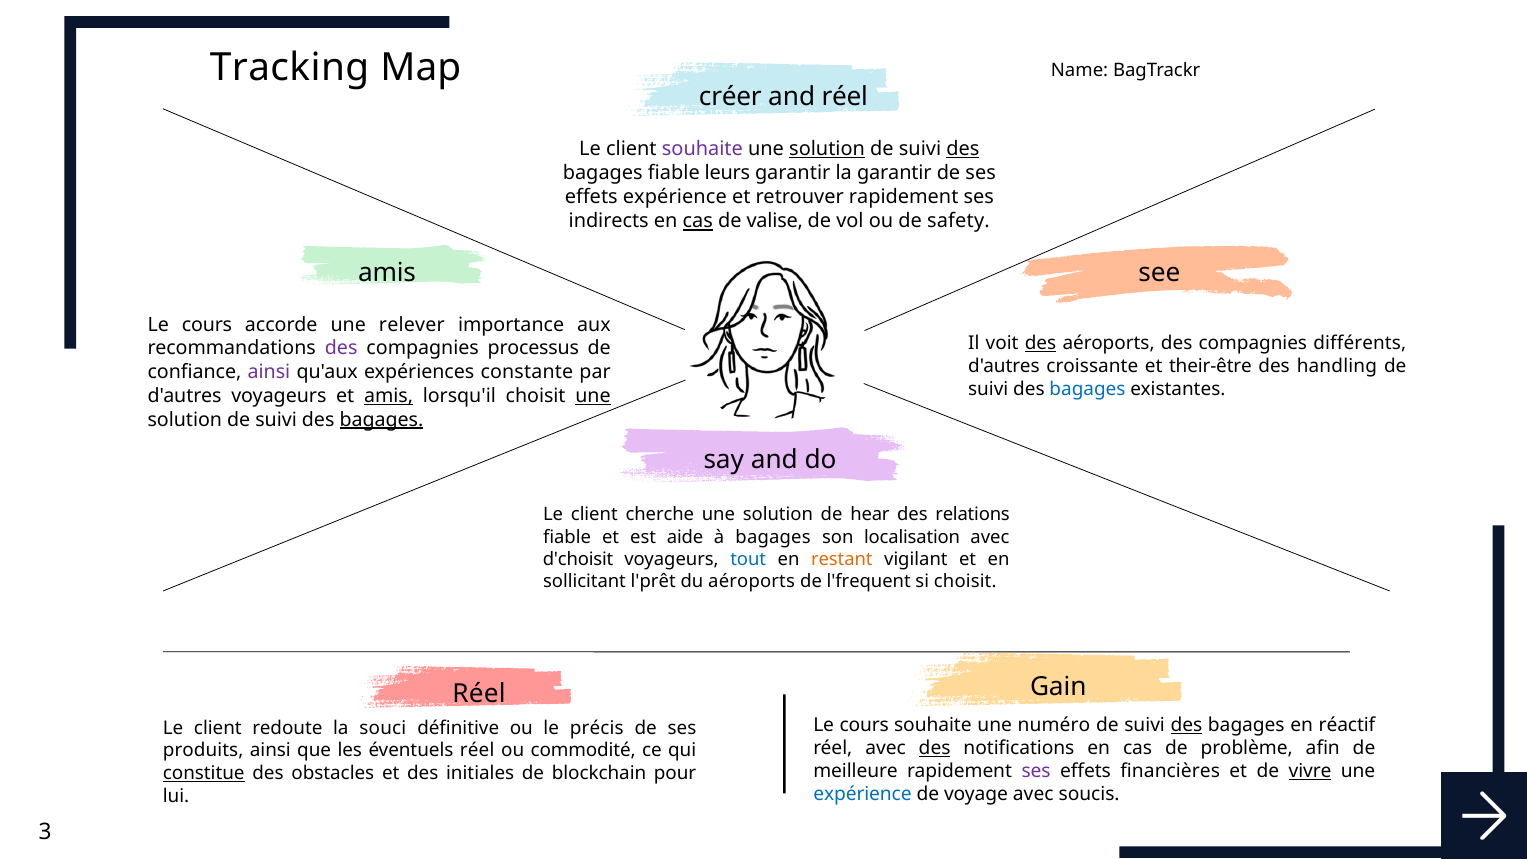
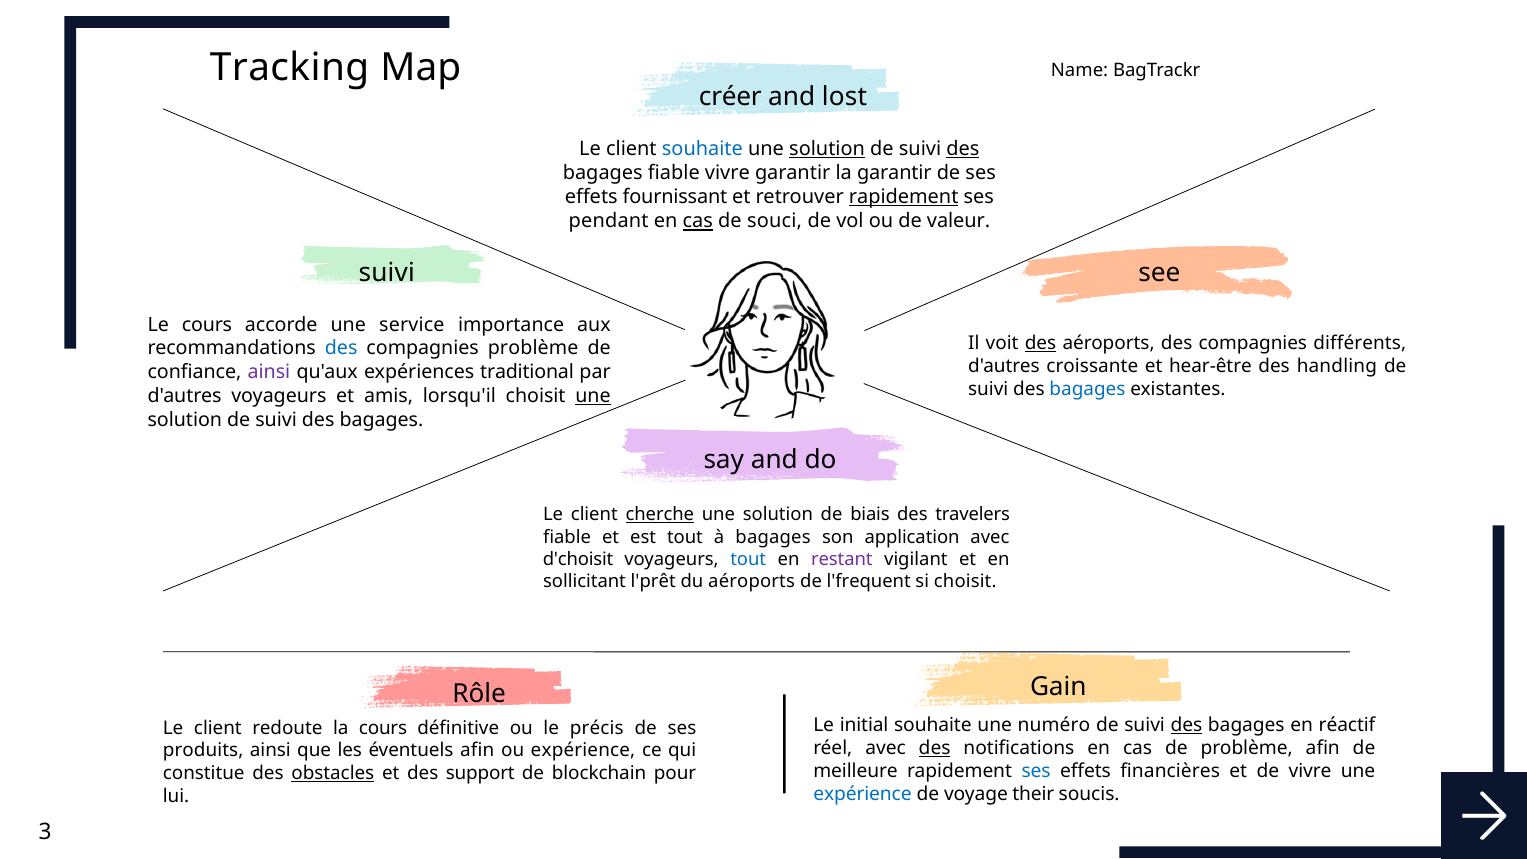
and réel: réel -> lost
souhaite at (702, 149) colour: purple -> blue
fiable leurs: leurs -> vivre
effets expérience: expérience -> fournissant
rapidement at (904, 197) underline: none -> present
indirects: indirects -> pendant
valise: valise -> souci
safety: safety -> valeur
amis at (387, 272): amis -> suivi
relever: relever -> service
des at (341, 348) colour: purple -> blue
compagnies processus: processus -> problème
their-être: their-être -> hear-être
constante: constante -> traditional
amis at (389, 396) underline: present -> none
bagages at (381, 420) underline: present -> none
cherche underline: none -> present
hear: hear -> biais
relations: relations -> travelers
est aide: aide -> tout
localisation: localisation -> application
restant colour: orange -> purple
Réel at (479, 694): Réel -> Rôle
cours at (864, 725): cours -> initial
la souci: souci -> cours
éventuels réel: réel -> afin
ou commodité: commodité -> expérience
ses at (1036, 771) colour: purple -> blue
vivre at (1310, 771) underline: present -> none
constitue underline: present -> none
obstacles underline: none -> present
initiales: initiales -> support
voyage avec: avec -> their
